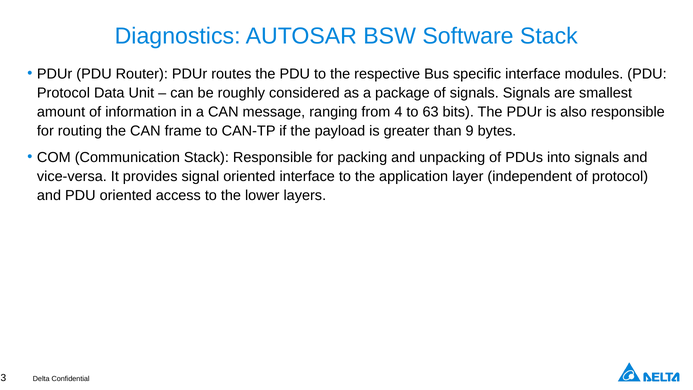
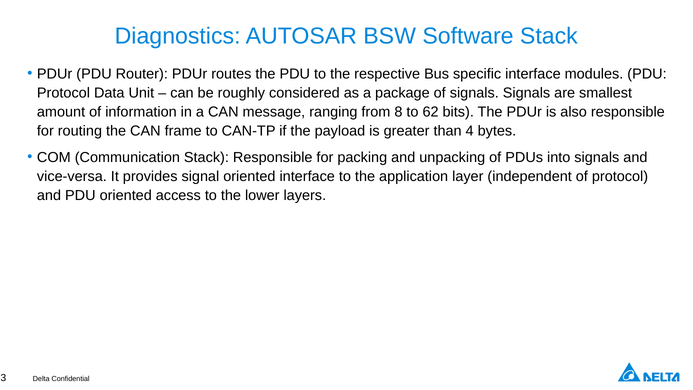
4: 4 -> 8
63: 63 -> 62
9: 9 -> 4
